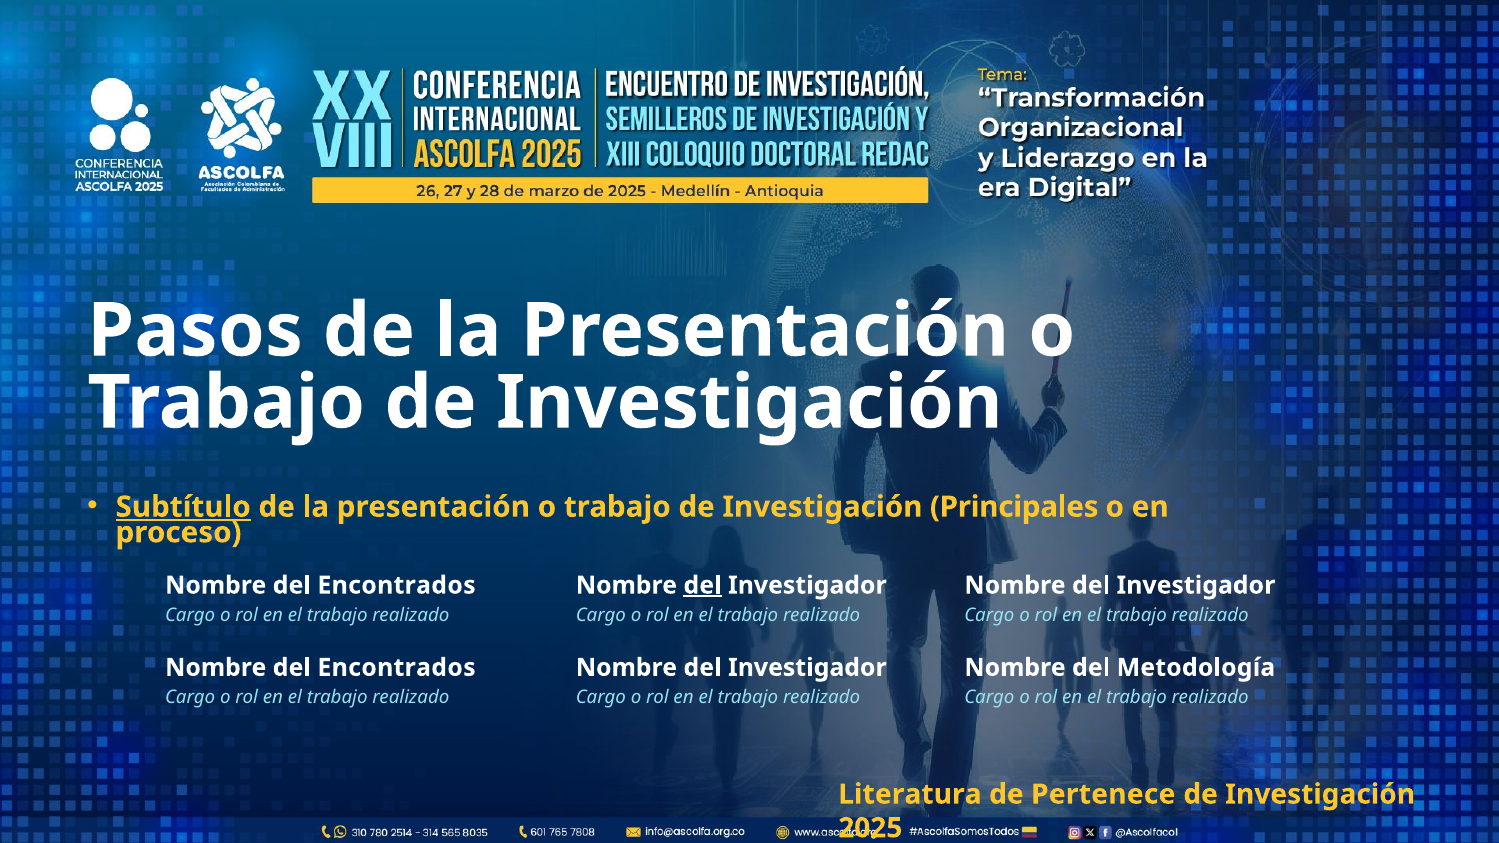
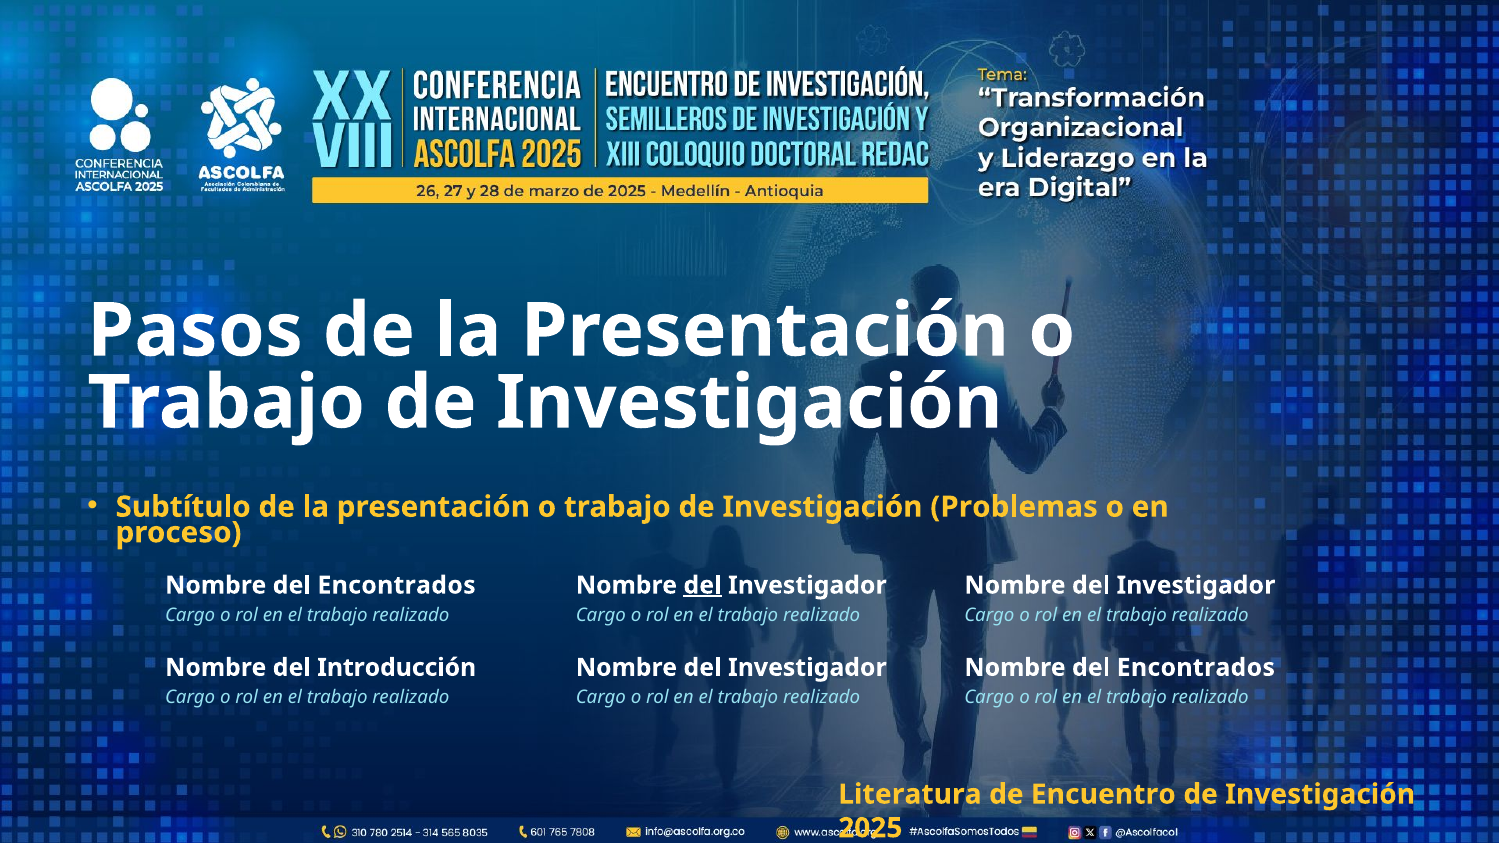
Subtítulo underline: present -> none
Principales: Principales -> Problemas
Encontrados at (397, 668): Encontrados -> Introducción
Metodología at (1196, 668): Metodología -> Encontrados
Pertenece: Pertenece -> Encuentro
